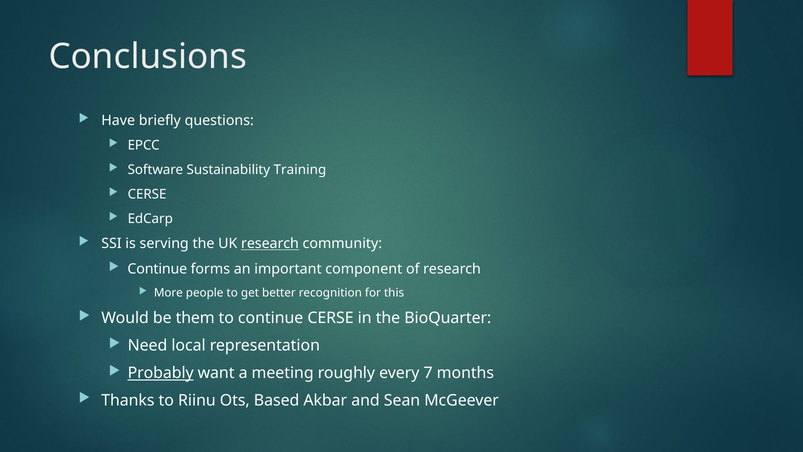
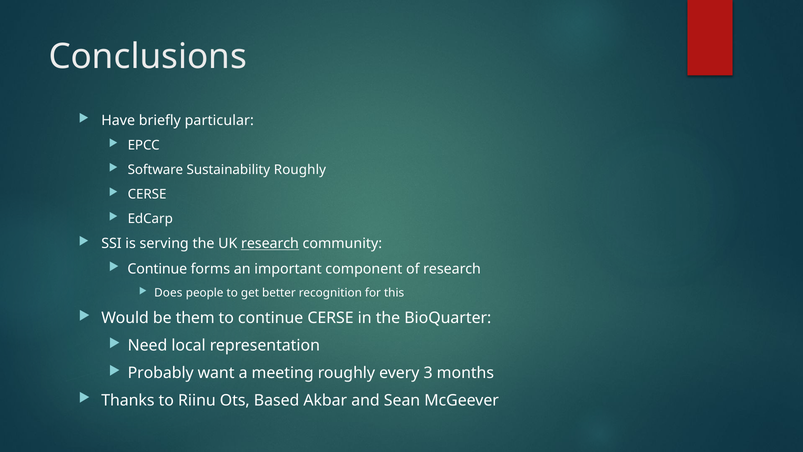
questions: questions -> particular
Sustainability Training: Training -> Roughly
More: More -> Does
Probably underline: present -> none
7: 7 -> 3
